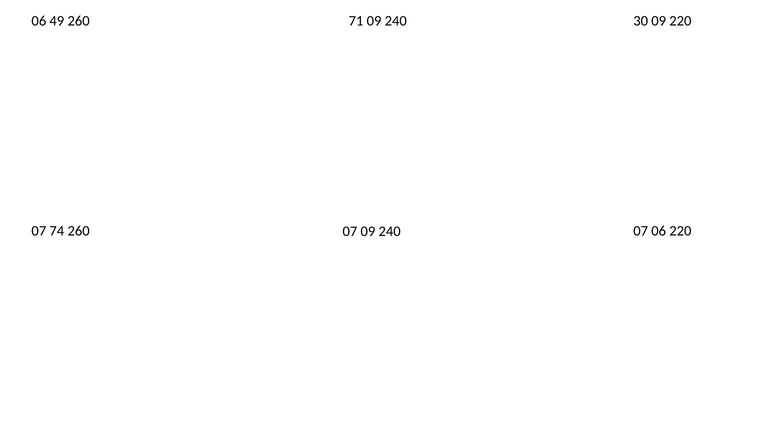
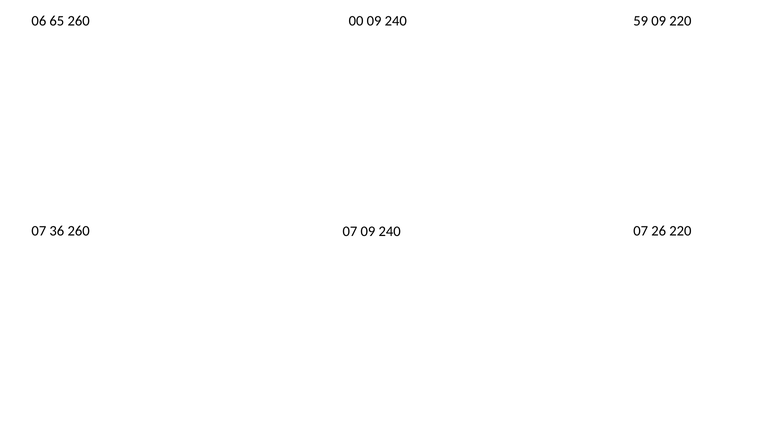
49: 49 -> 65
71: 71 -> 00
30: 30 -> 59
74: 74 -> 36
07 06: 06 -> 26
